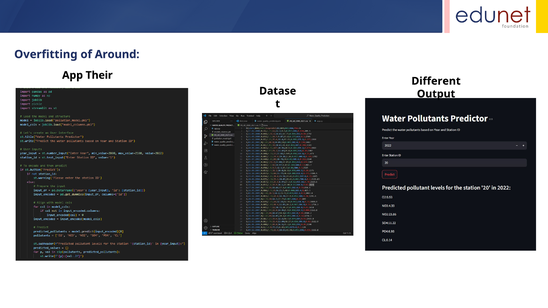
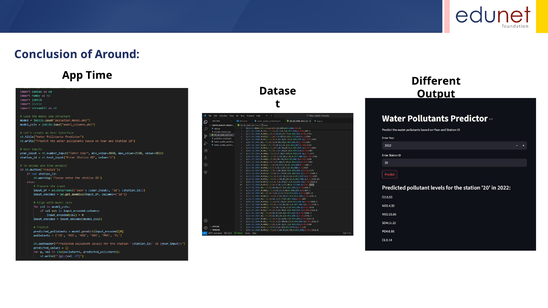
Overfitting: Overfitting -> Conclusion
Their: Their -> Time
